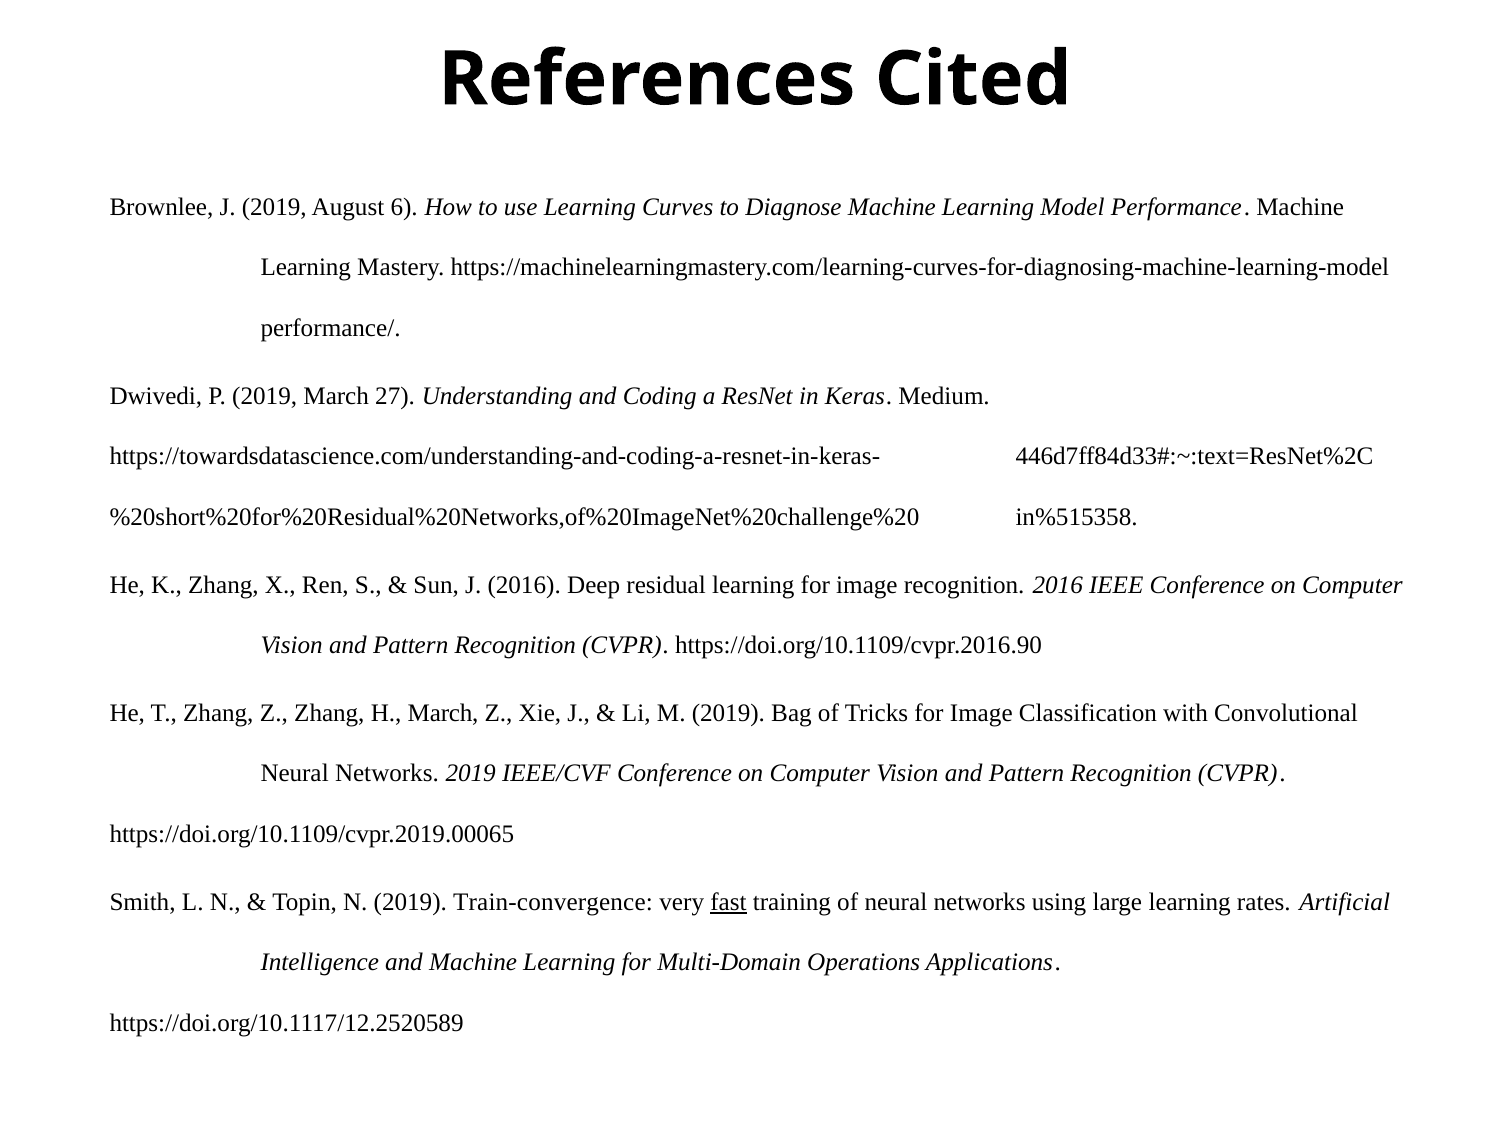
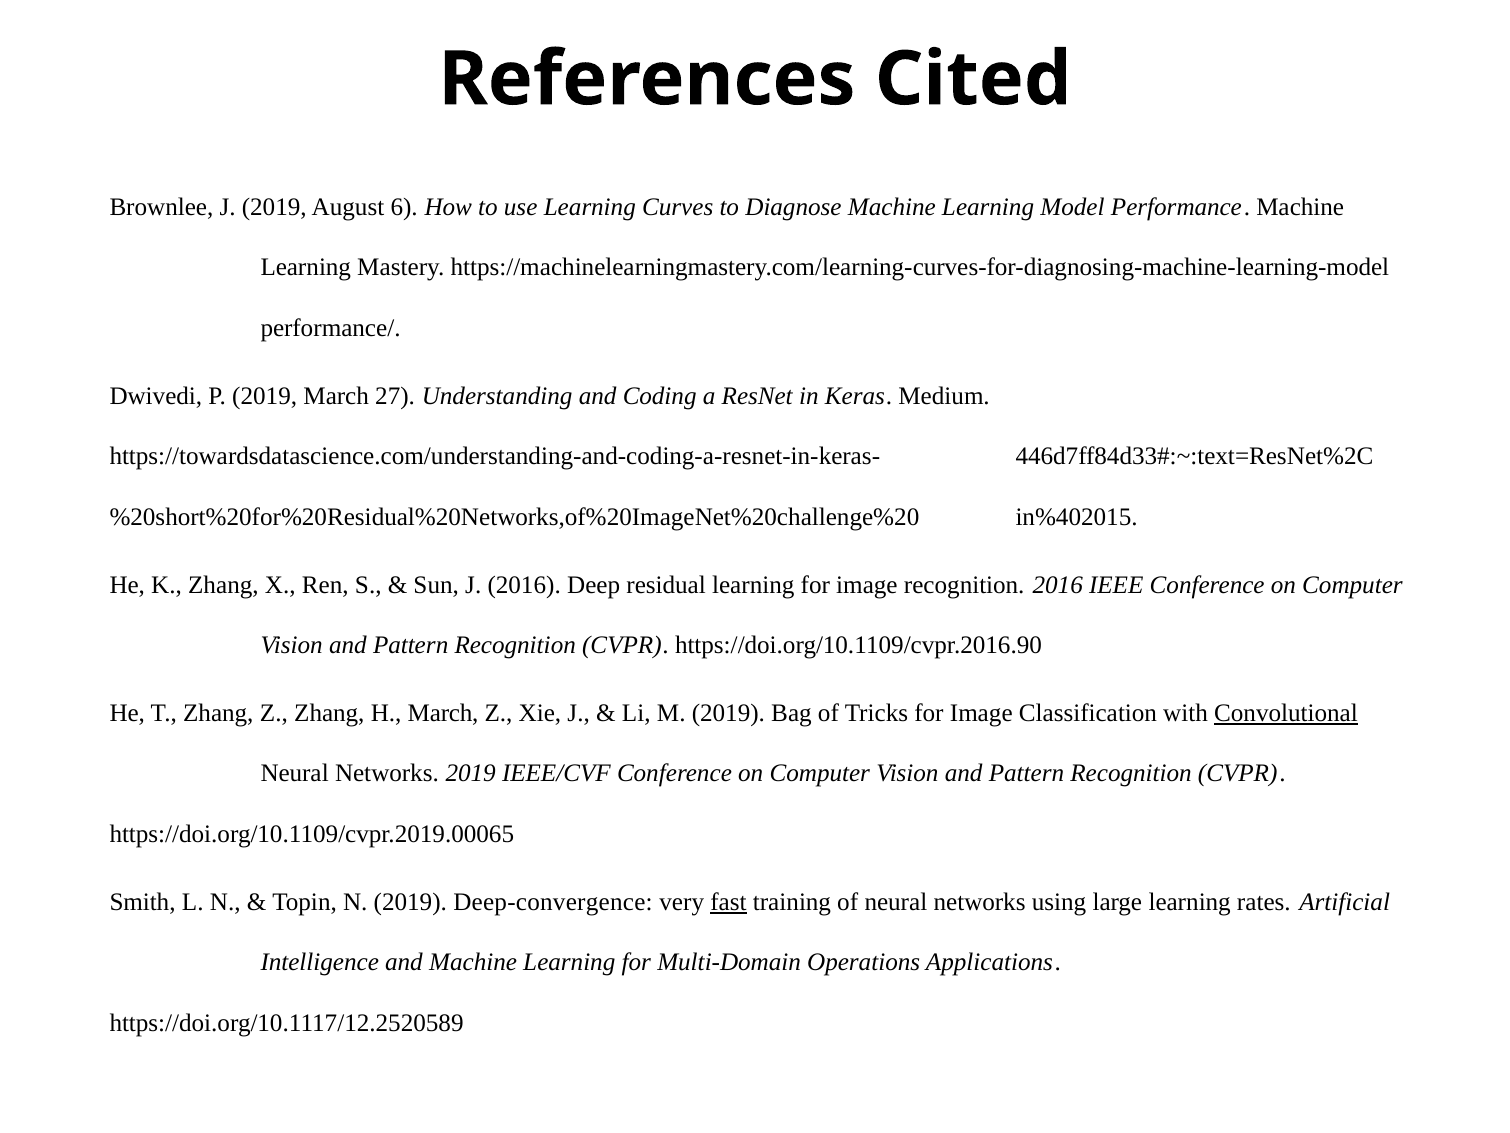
in%515358: in%515358 -> in%402015
Convolutional underline: none -> present
Train-convergence: Train-convergence -> Deep-convergence
